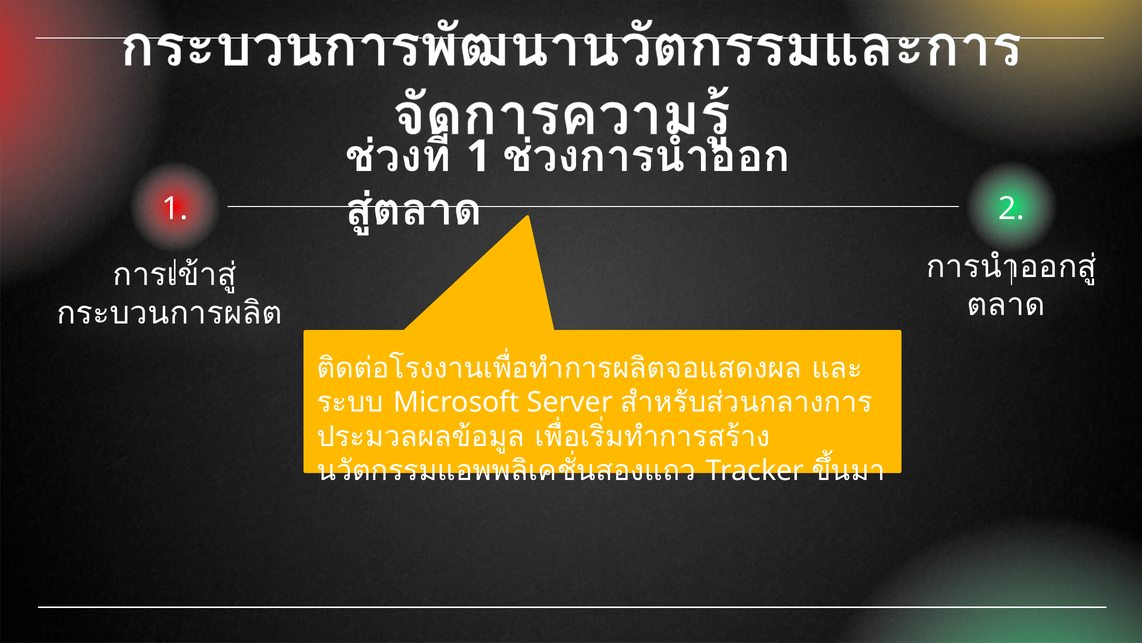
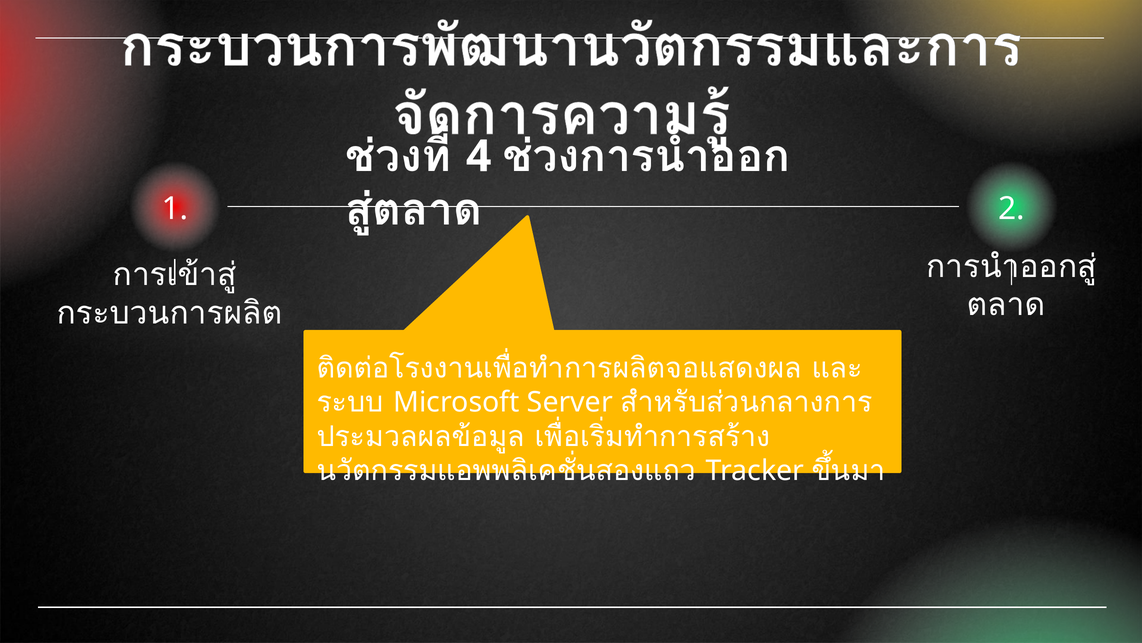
1 at (479, 156): 1 -> 4
